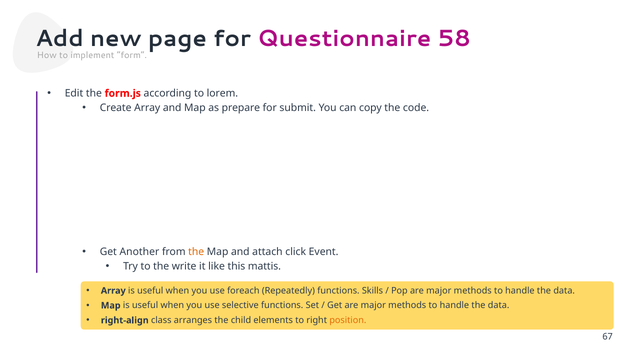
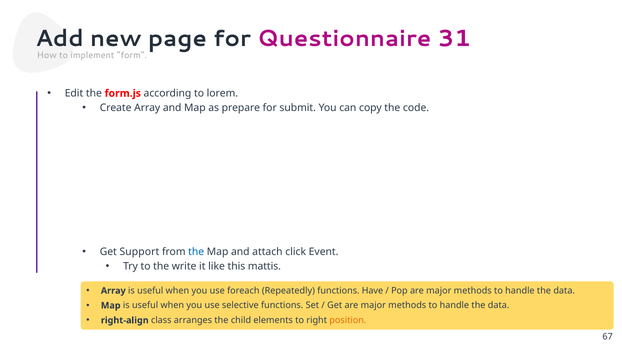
58: 58 -> 31
Another: Another -> Support
the at (196, 252) colour: orange -> blue
Skills: Skills -> Have
